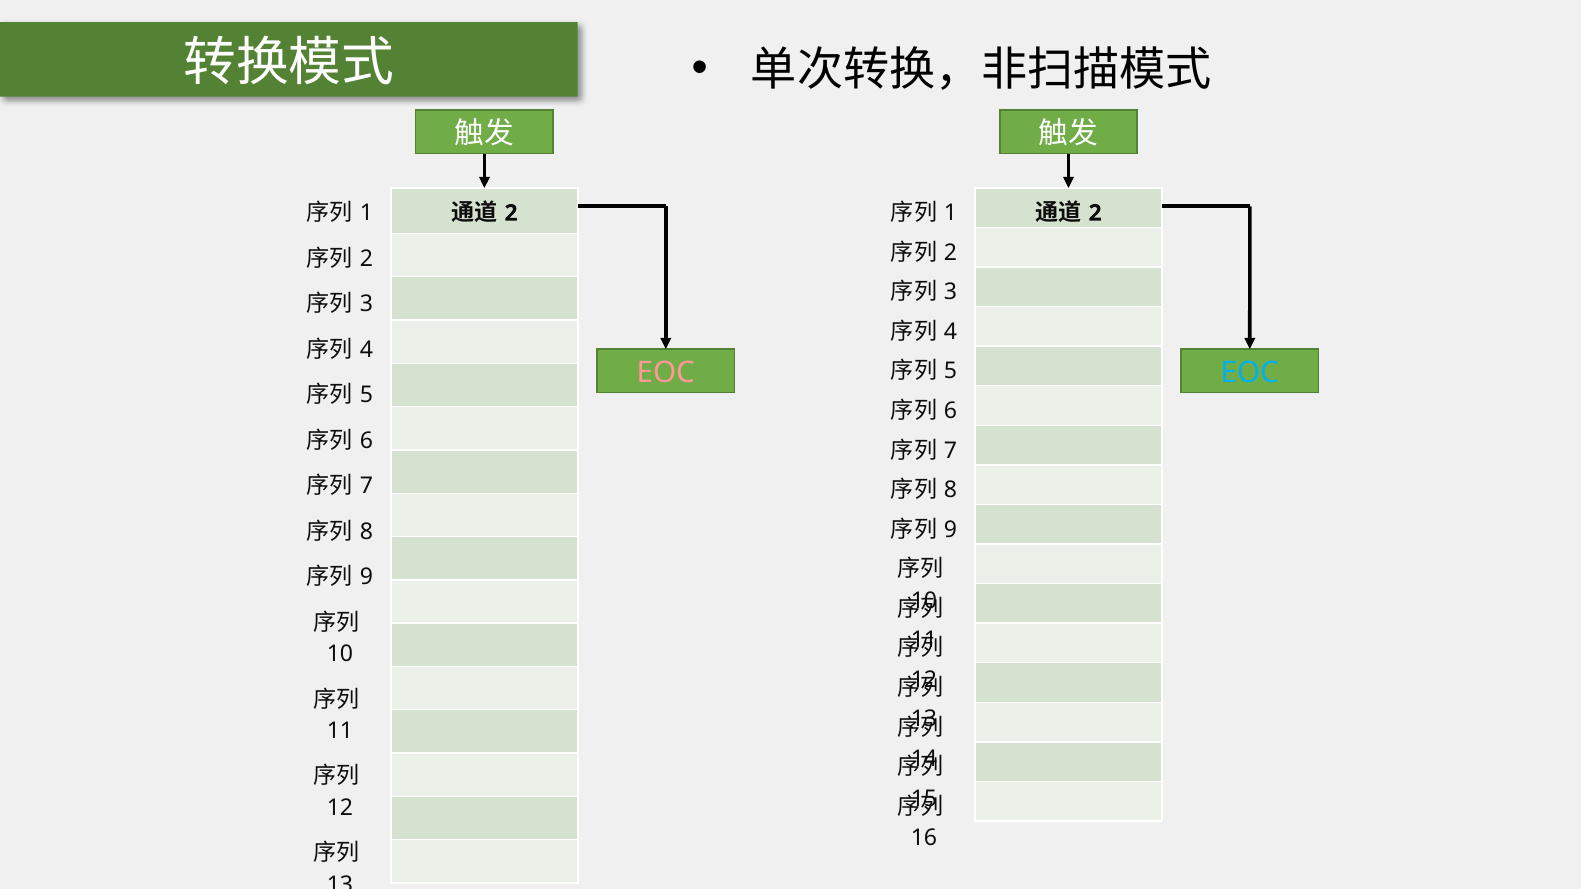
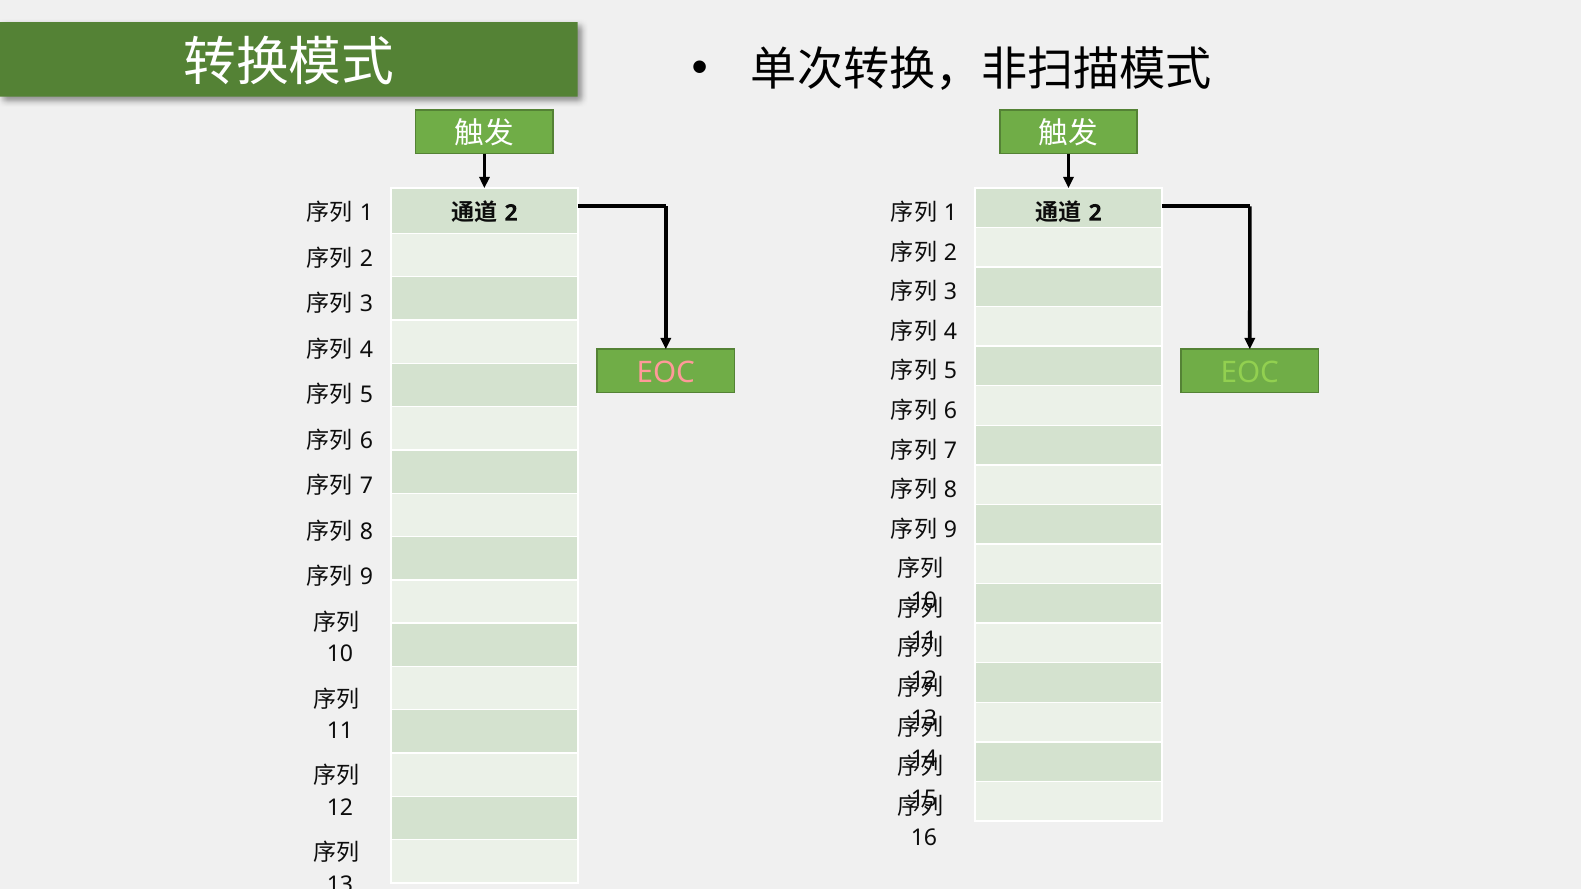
EOC at (1250, 373) colour: light blue -> light green
